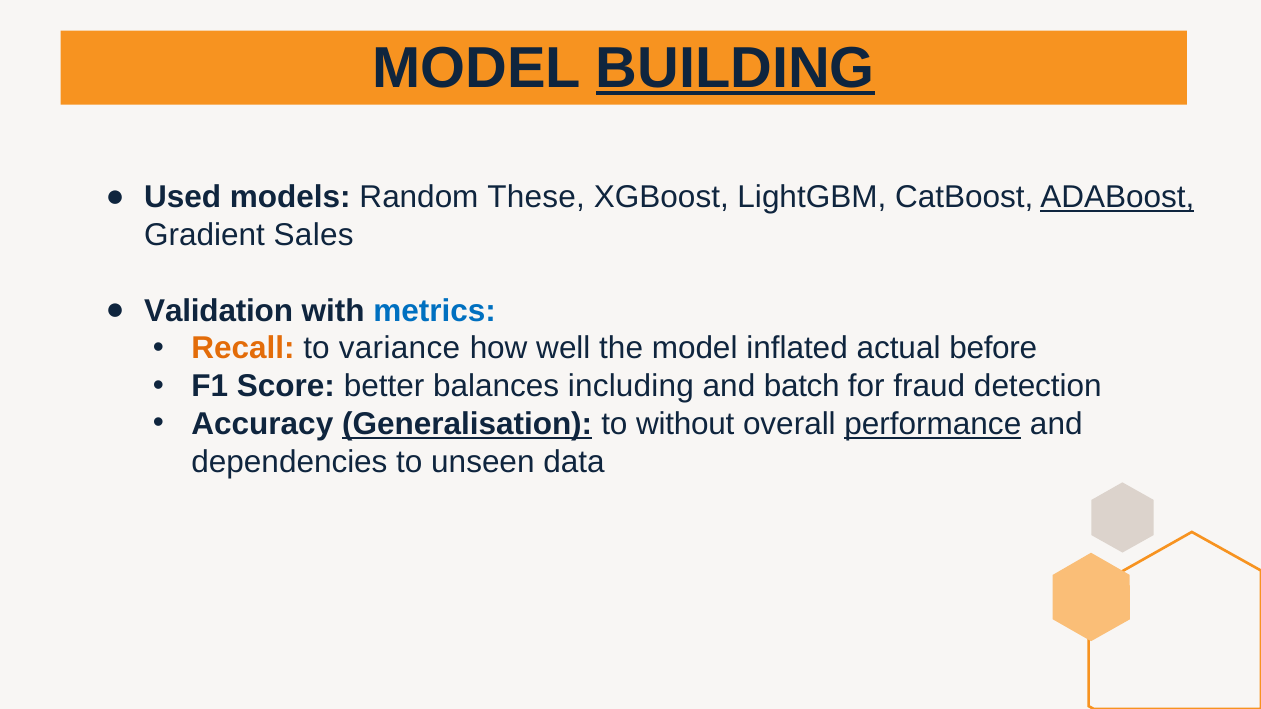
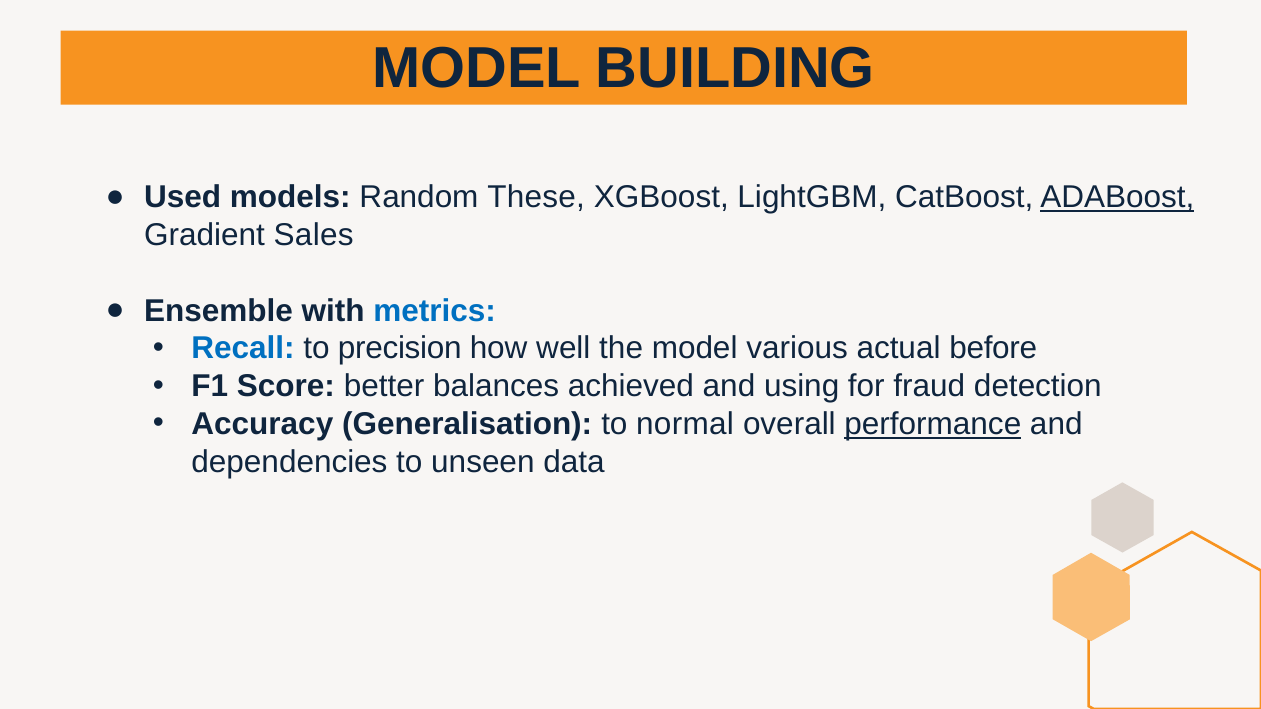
BUILDING underline: present -> none
Validation: Validation -> Ensemble
Recall colour: orange -> blue
variance: variance -> precision
inflated: inflated -> various
including: including -> achieved
batch: batch -> using
Generalisation underline: present -> none
without: without -> normal
